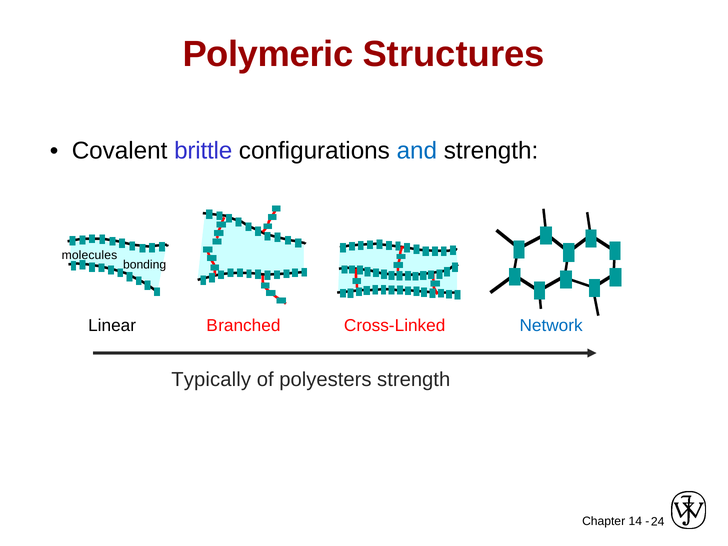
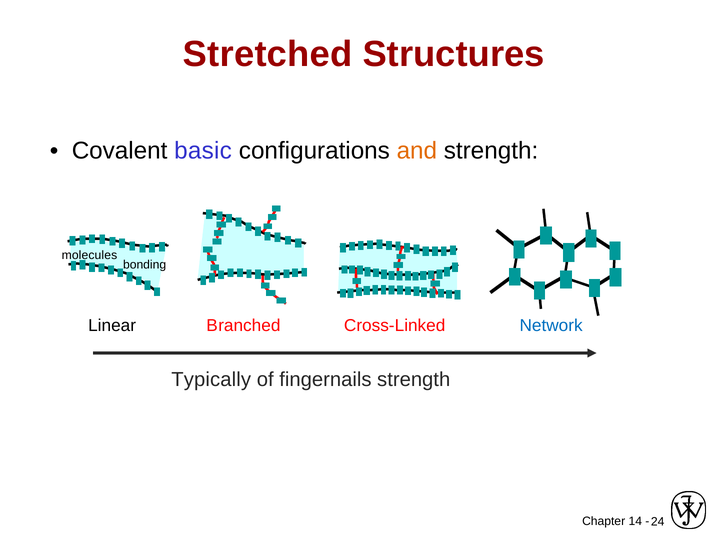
Polymeric: Polymeric -> Stretched
brittle: brittle -> basic
and colour: blue -> orange
polyesters: polyesters -> fingernails
